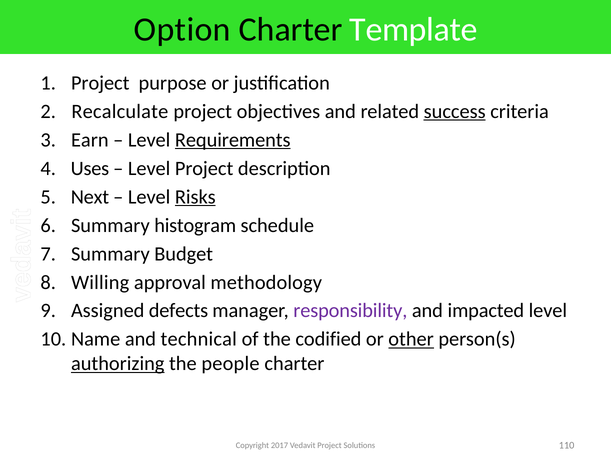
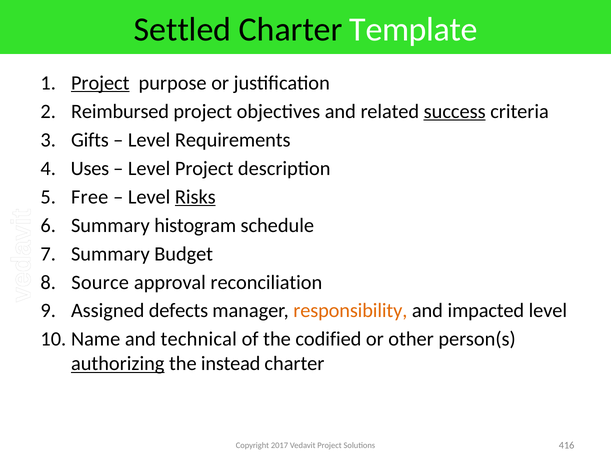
Option: Option -> Settled
Project at (100, 83) underline: none -> present
Recalculate: Recalculate -> Reimbursed
Earn: Earn -> Gifts
Requirements underline: present -> none
Next: Next -> Free
Willing: Willing -> Source
methodology: methodology -> reconciliation
responsibility colour: purple -> orange
other underline: present -> none
people: people -> instead
110: 110 -> 416
